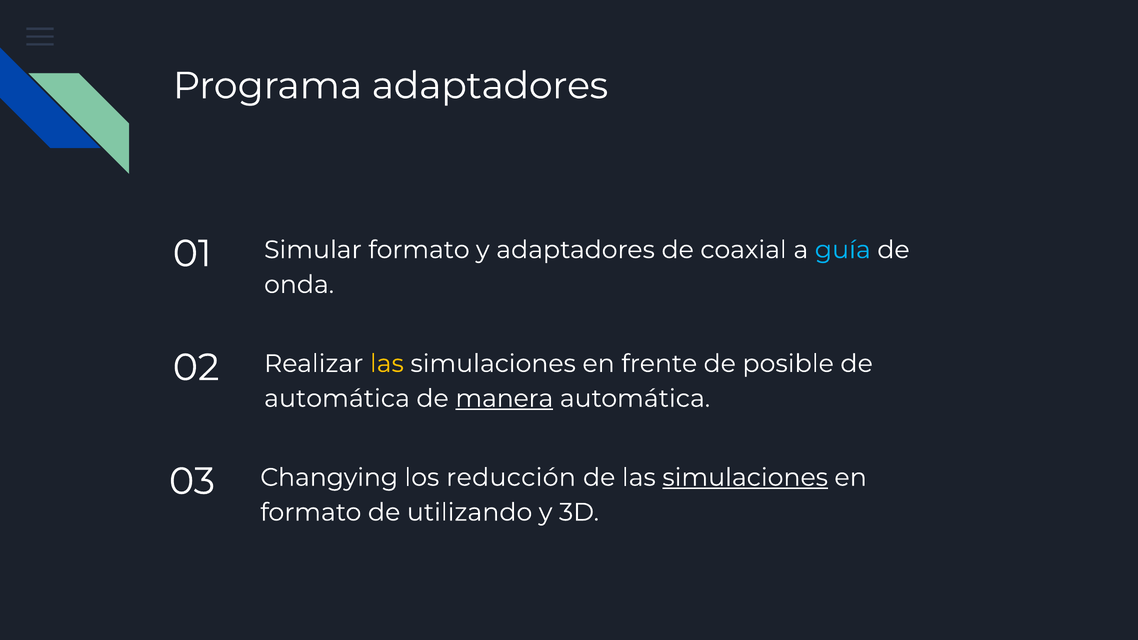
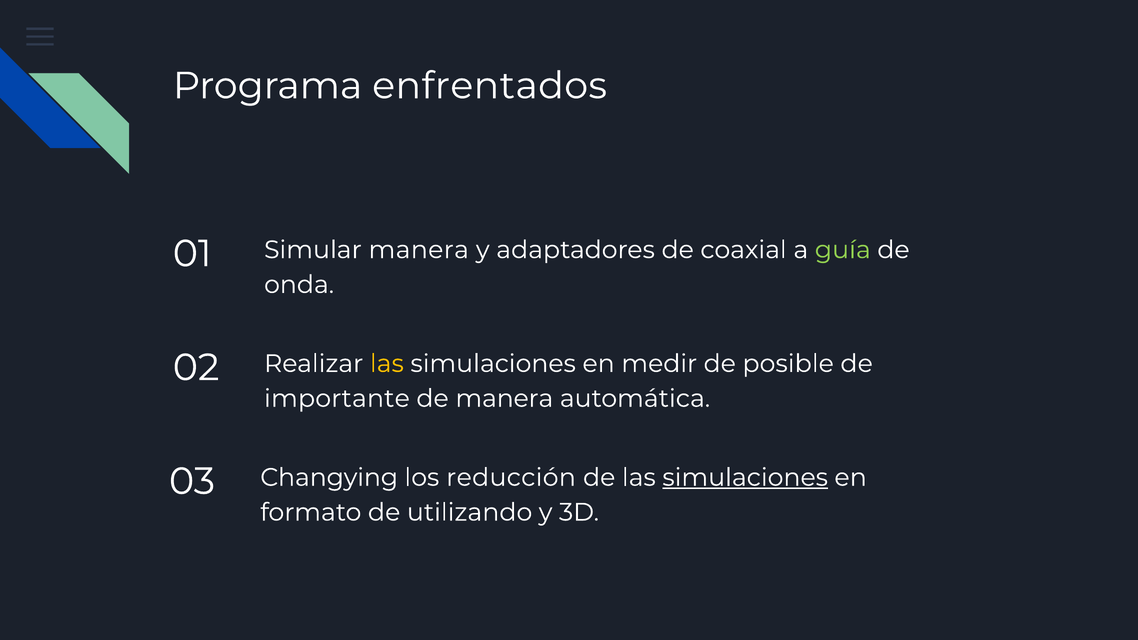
Programa adaptadores: adaptadores -> enfrentados
Simular formato: formato -> manera
guía colour: light blue -> light green
frente: frente -> medir
automática at (337, 399): automática -> importante
manera at (504, 399) underline: present -> none
